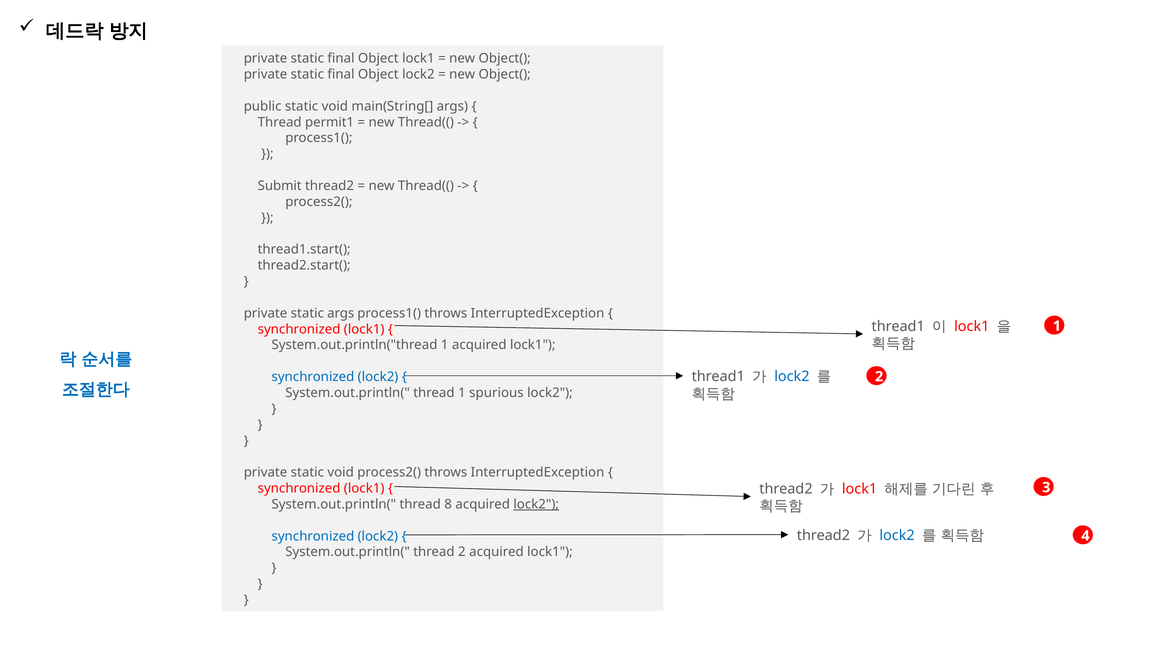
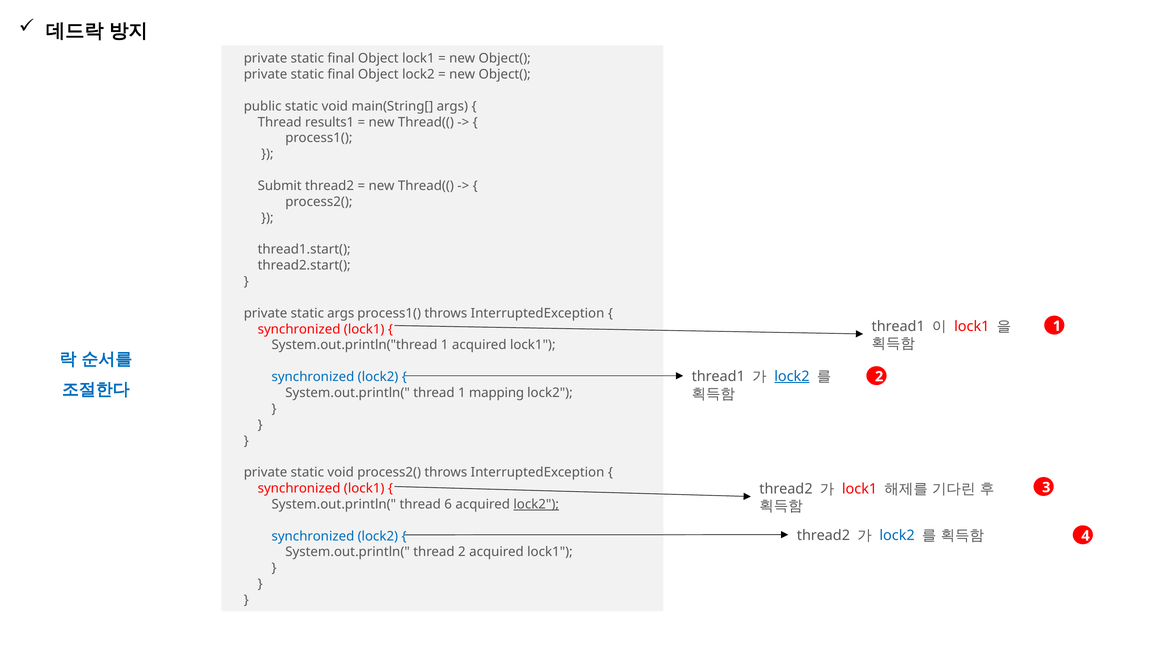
permit1: permit1 -> results1
lock2 at (792, 377) underline: none -> present
spurious: spurious -> mapping
8: 8 -> 6
